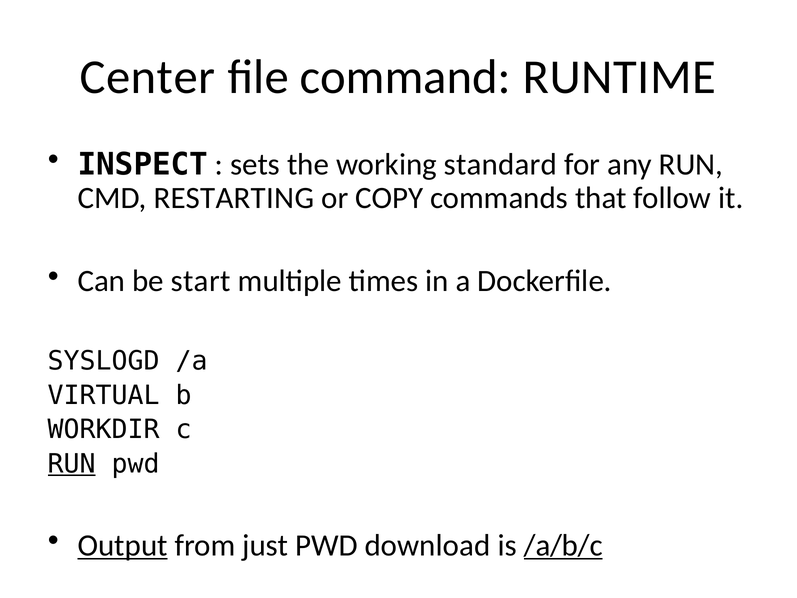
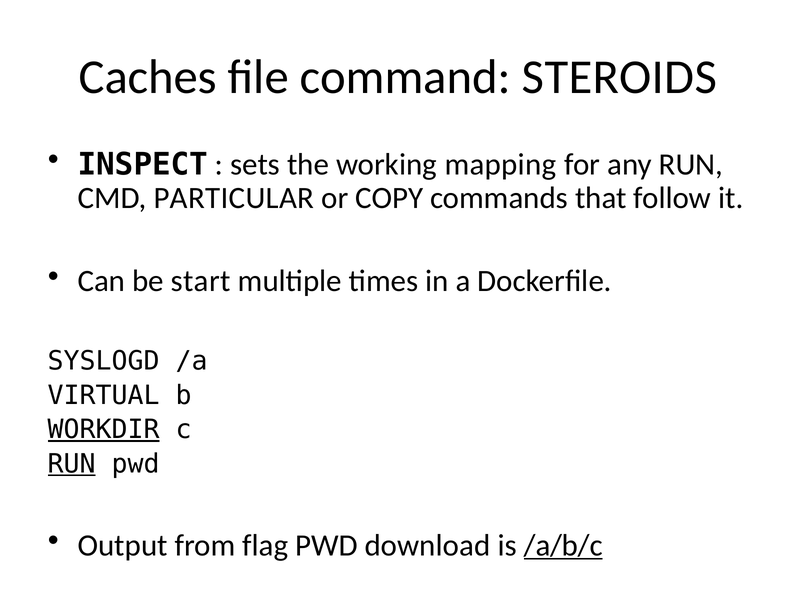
Center: Center -> Caches
RUNTIME: RUNTIME -> STEROIDS
standard: standard -> mapping
RESTARTING: RESTARTING -> PARTICULAR
WORKDIR underline: none -> present
Output underline: present -> none
just: just -> flag
